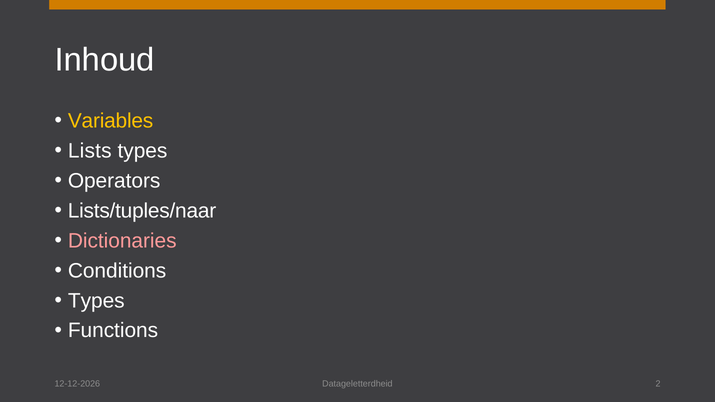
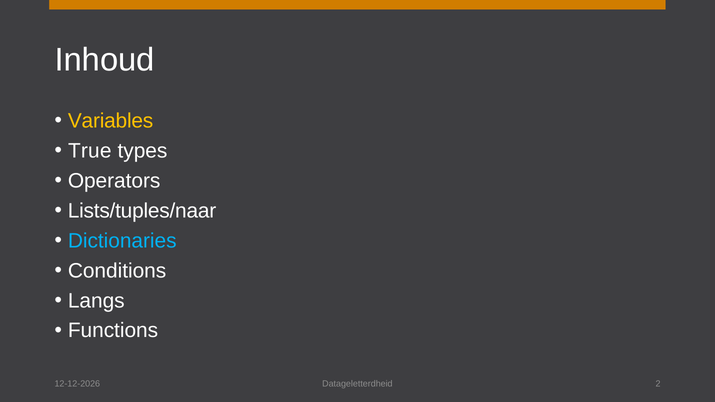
Lists: Lists -> True
Dictionaries colour: pink -> light blue
Types at (96, 301): Types -> Langs
